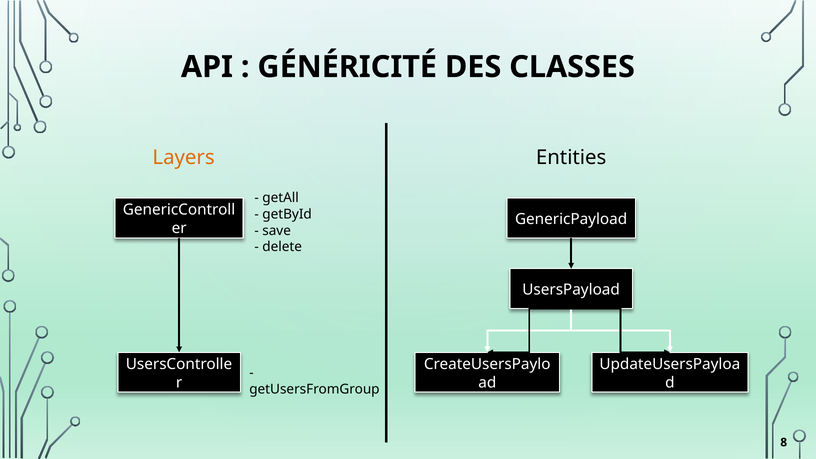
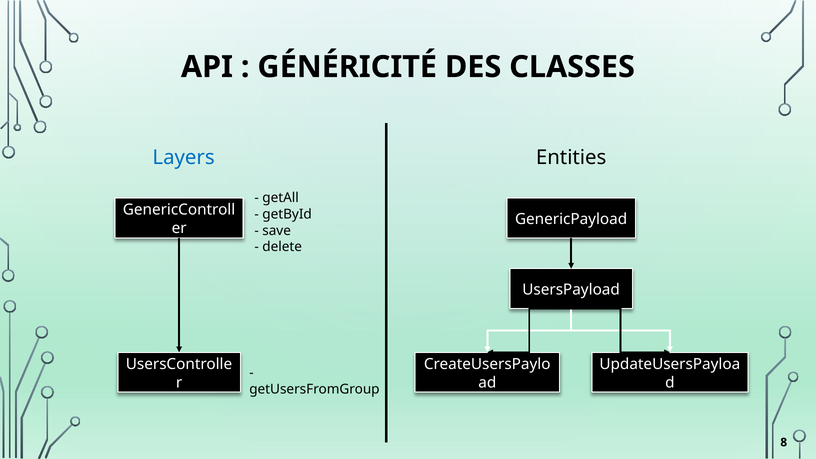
Layers colour: orange -> blue
